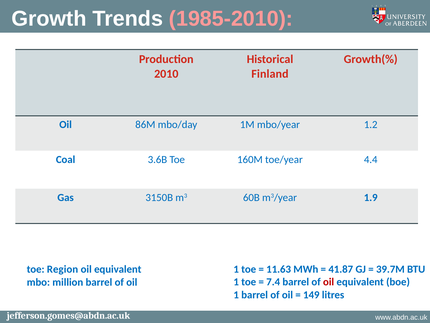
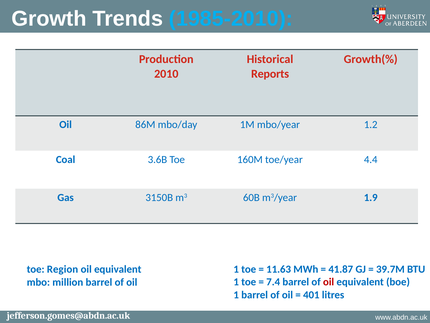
1985-2010 colour: pink -> light blue
Finland: Finland -> Reports
149: 149 -> 401
